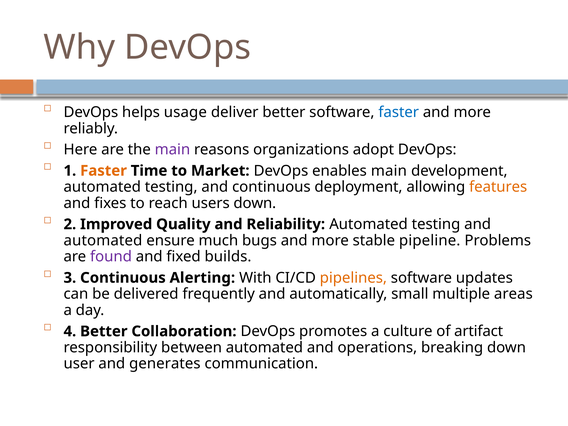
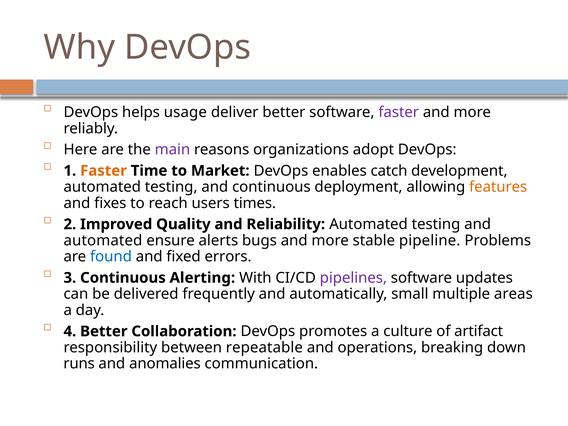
faster at (399, 112) colour: blue -> purple
enables main: main -> catch
users down: down -> times
much: much -> alerts
found colour: purple -> blue
builds: builds -> errors
pipelines colour: orange -> purple
between automated: automated -> repeatable
user: user -> runs
generates: generates -> anomalies
